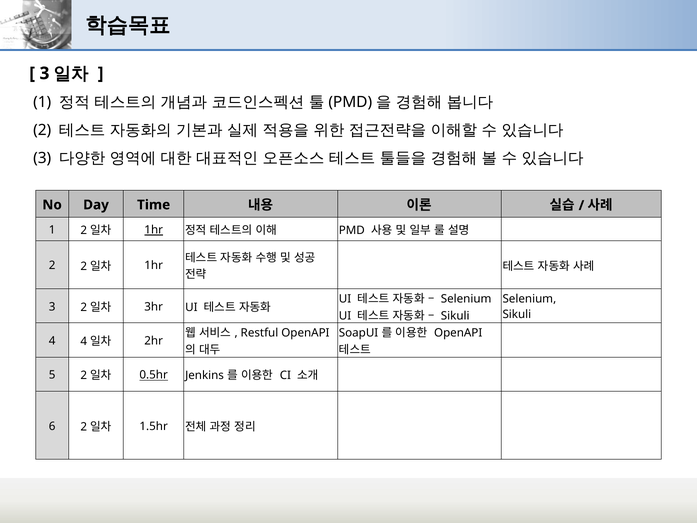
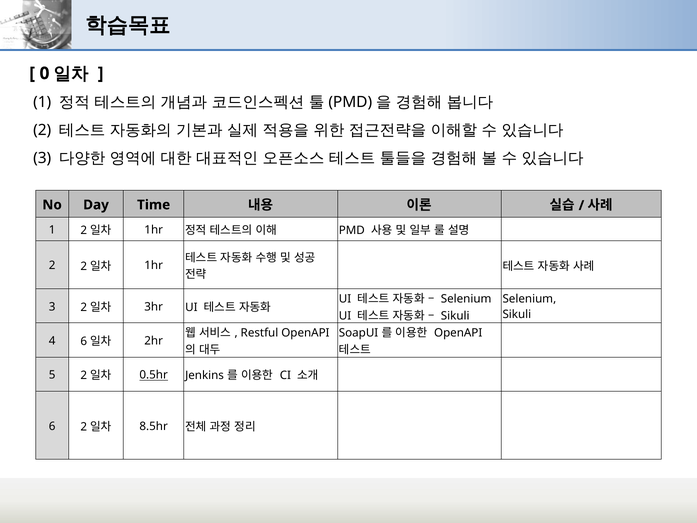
3 at (44, 73): 3 -> 0
1hr at (154, 230) underline: present -> none
4 4: 4 -> 6
1.5hr: 1.5hr -> 8.5hr
